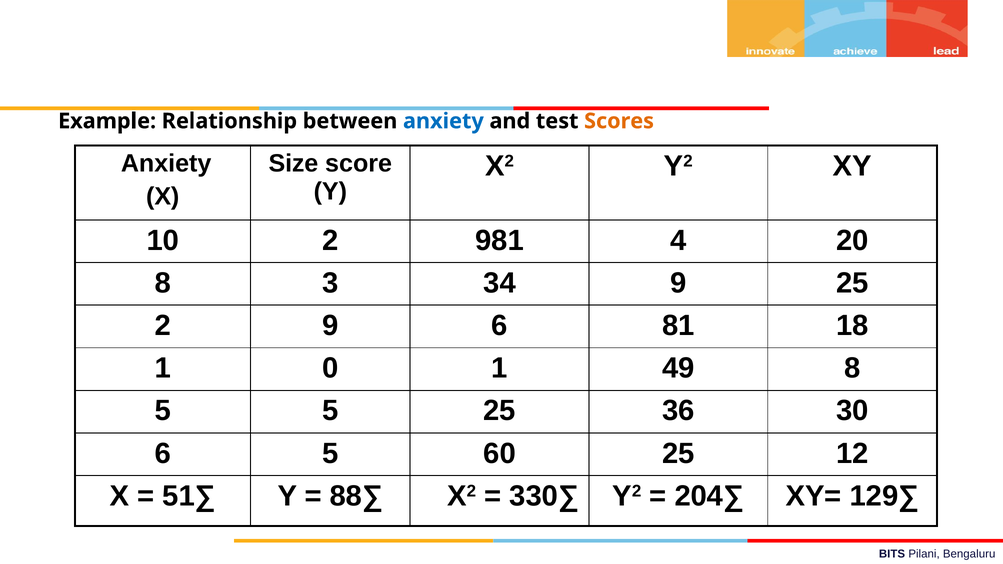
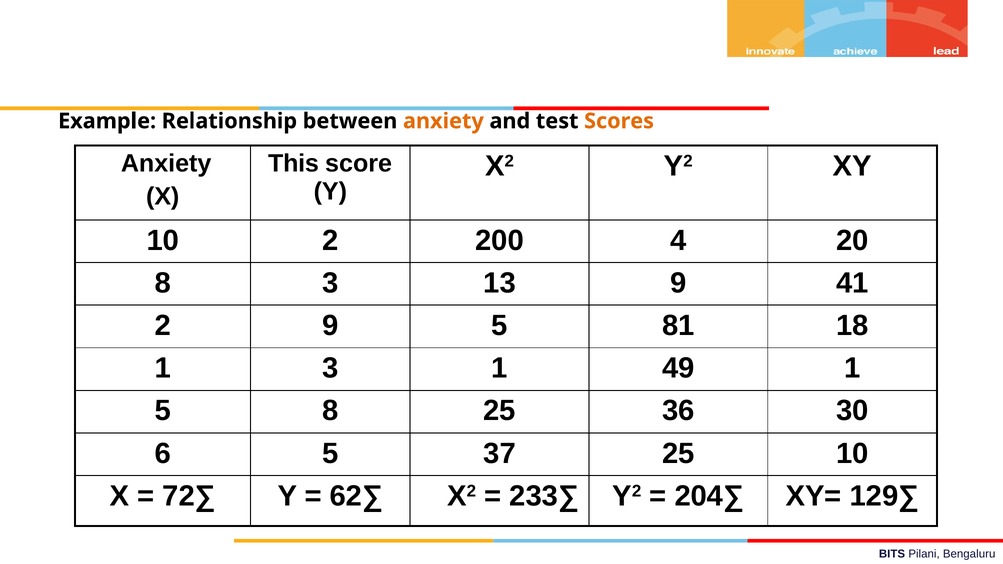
anxiety at (443, 121) colour: blue -> orange
Size: Size -> This
981: 981 -> 200
34: 34 -> 13
9 25: 25 -> 41
9 6: 6 -> 5
1 0: 0 -> 3
49 8: 8 -> 1
5 5: 5 -> 8
60: 60 -> 37
25 12: 12 -> 10
51: 51 -> 72
88: 88 -> 62
330: 330 -> 233
